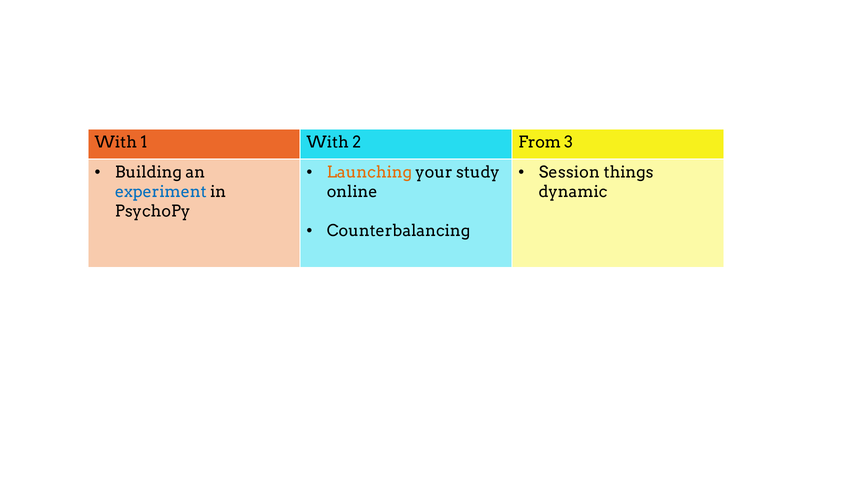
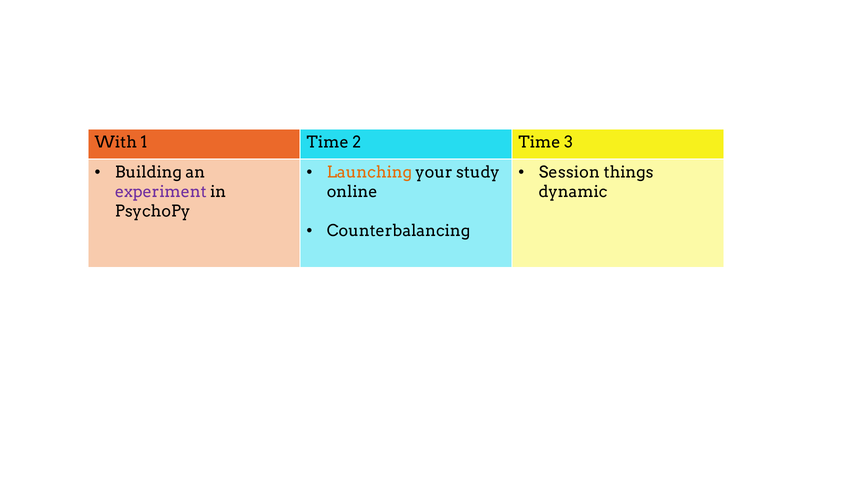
1 With: With -> Time
2 From: From -> Time
experiment colour: blue -> purple
